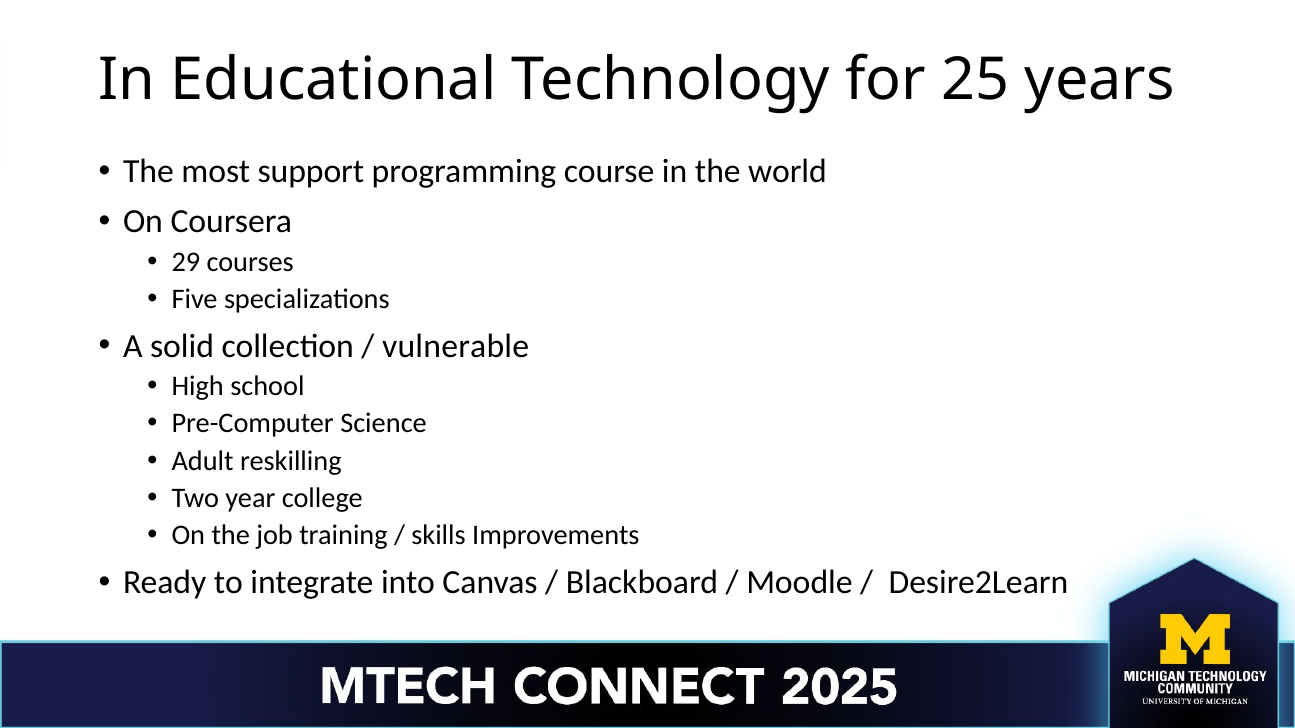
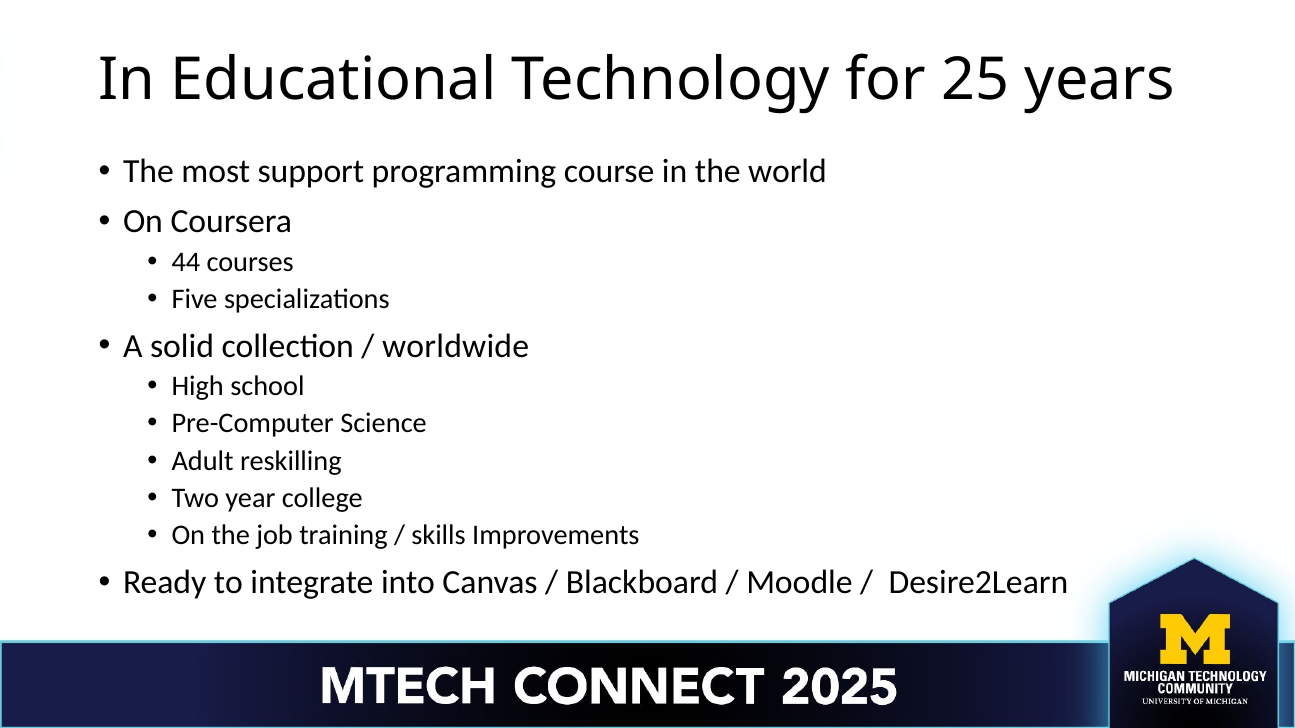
29: 29 -> 44
vulnerable: vulnerable -> worldwide
